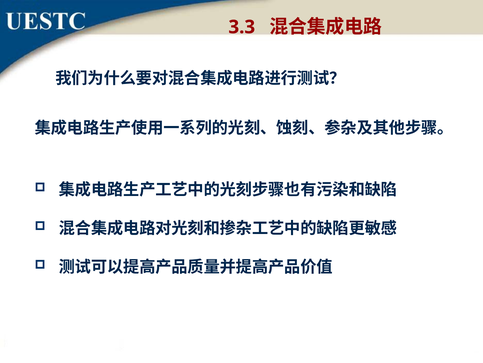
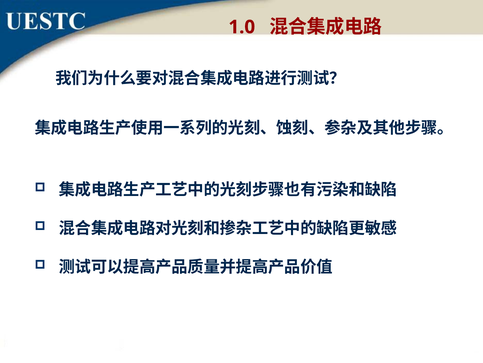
3.3: 3.3 -> 1.0
